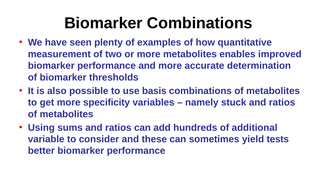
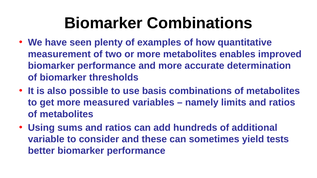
specificity: specificity -> measured
stuck: stuck -> limits
